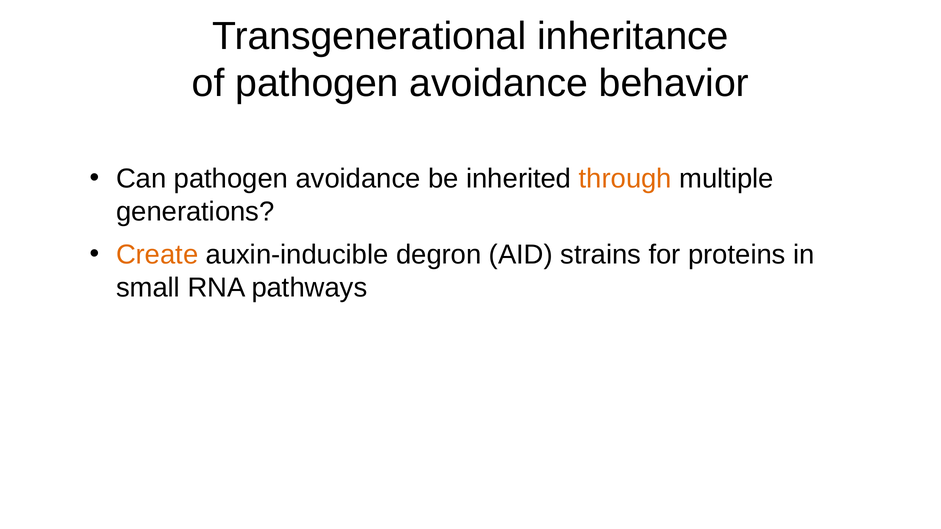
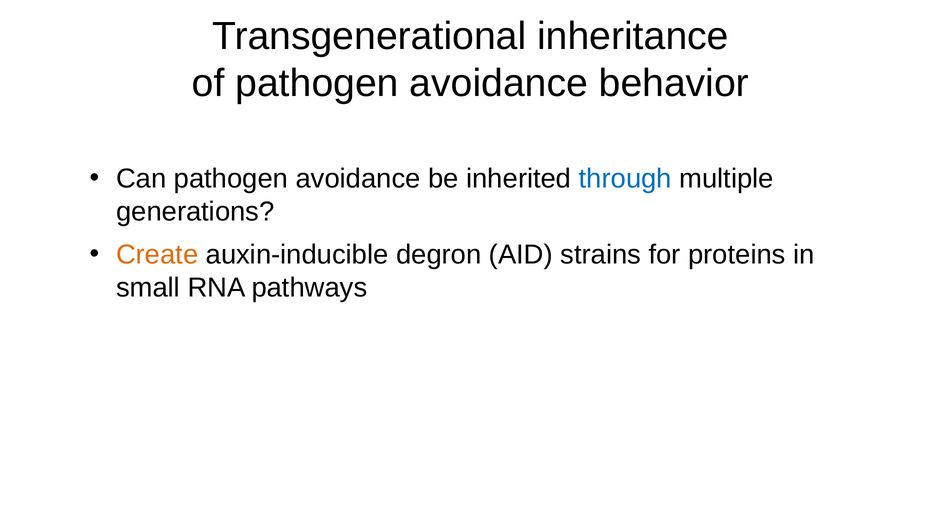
through colour: orange -> blue
